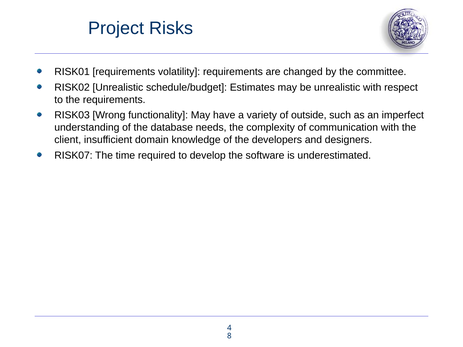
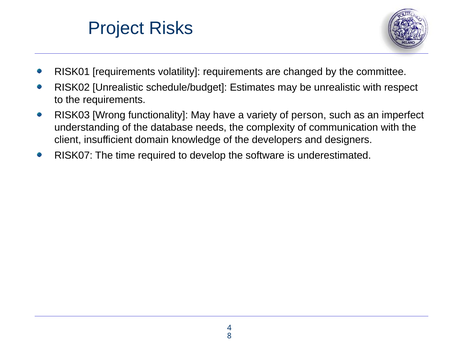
outside: outside -> person
